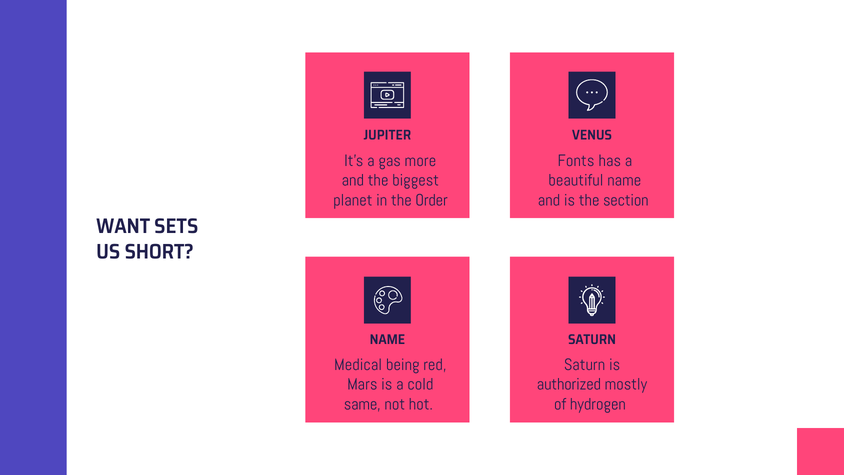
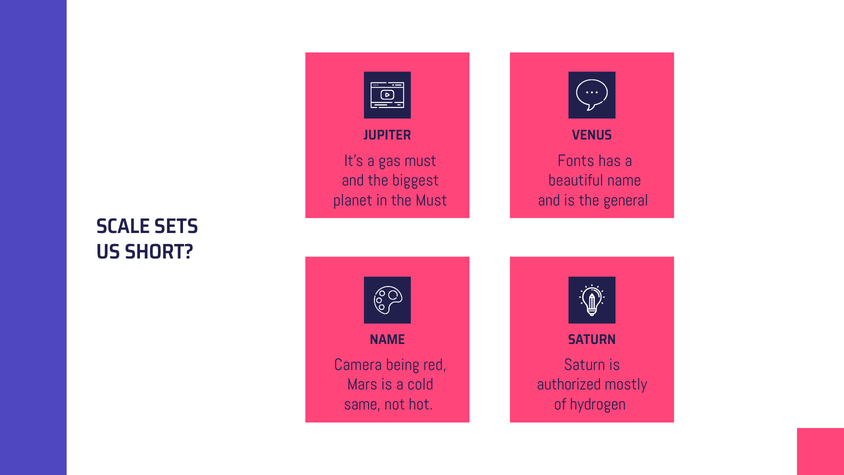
gas more: more -> must
the Order: Order -> Must
section: section -> general
WANT: WANT -> SCALE
Medical: Medical -> Camera
